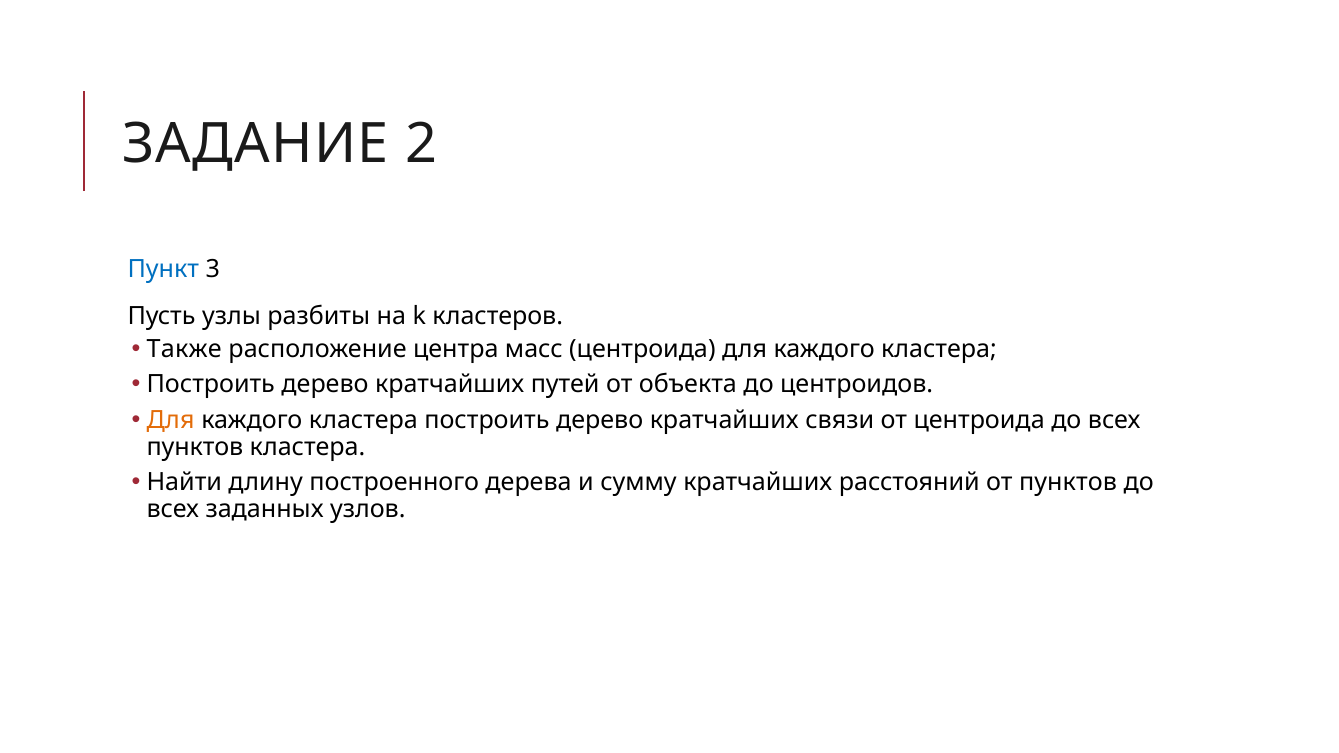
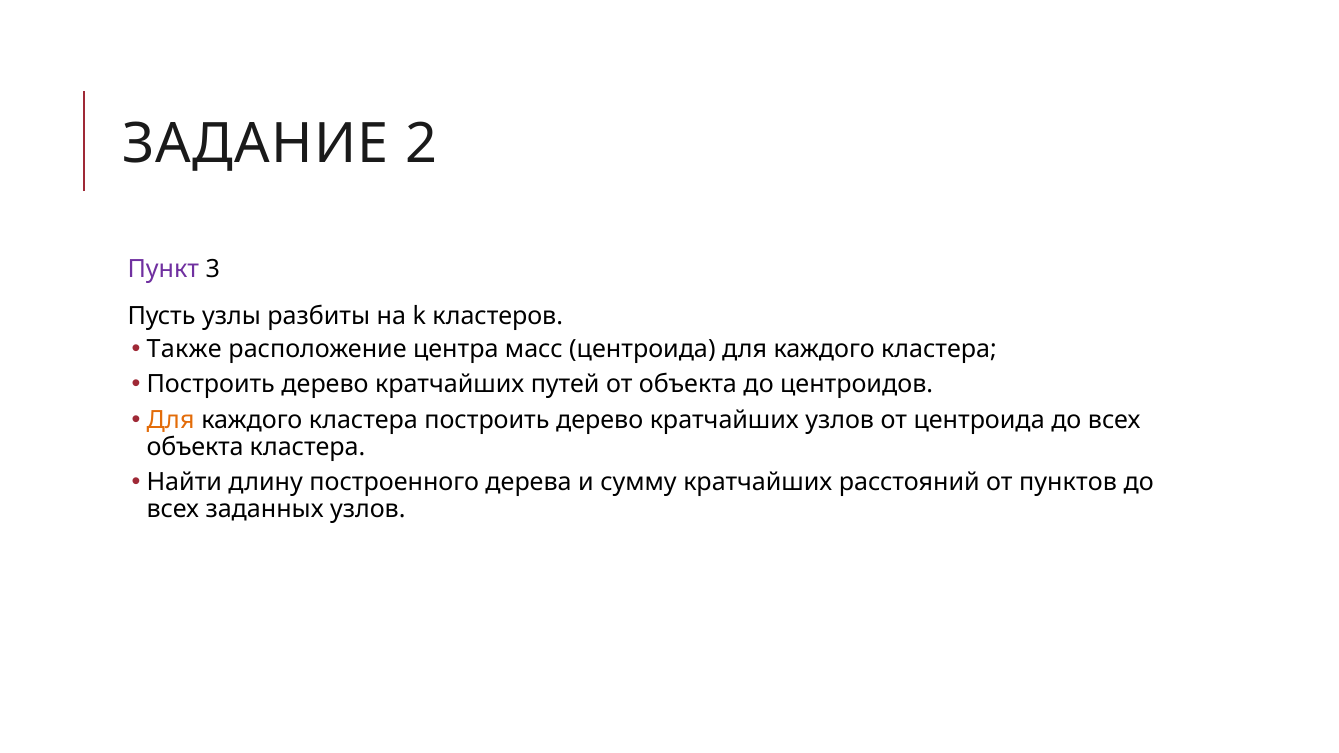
Пункт colour: blue -> purple
кратчайших связи: связи -> узлов
пунктов at (195, 447): пунктов -> объекта
